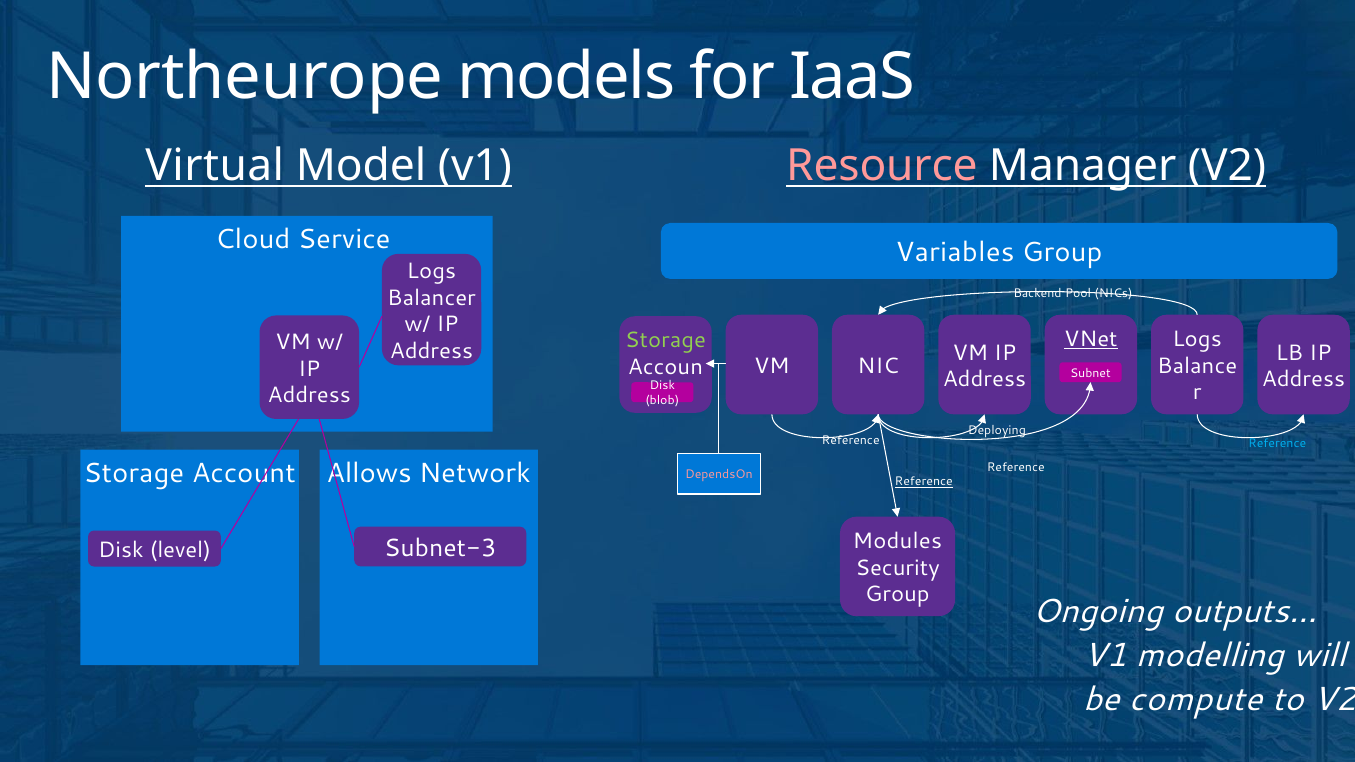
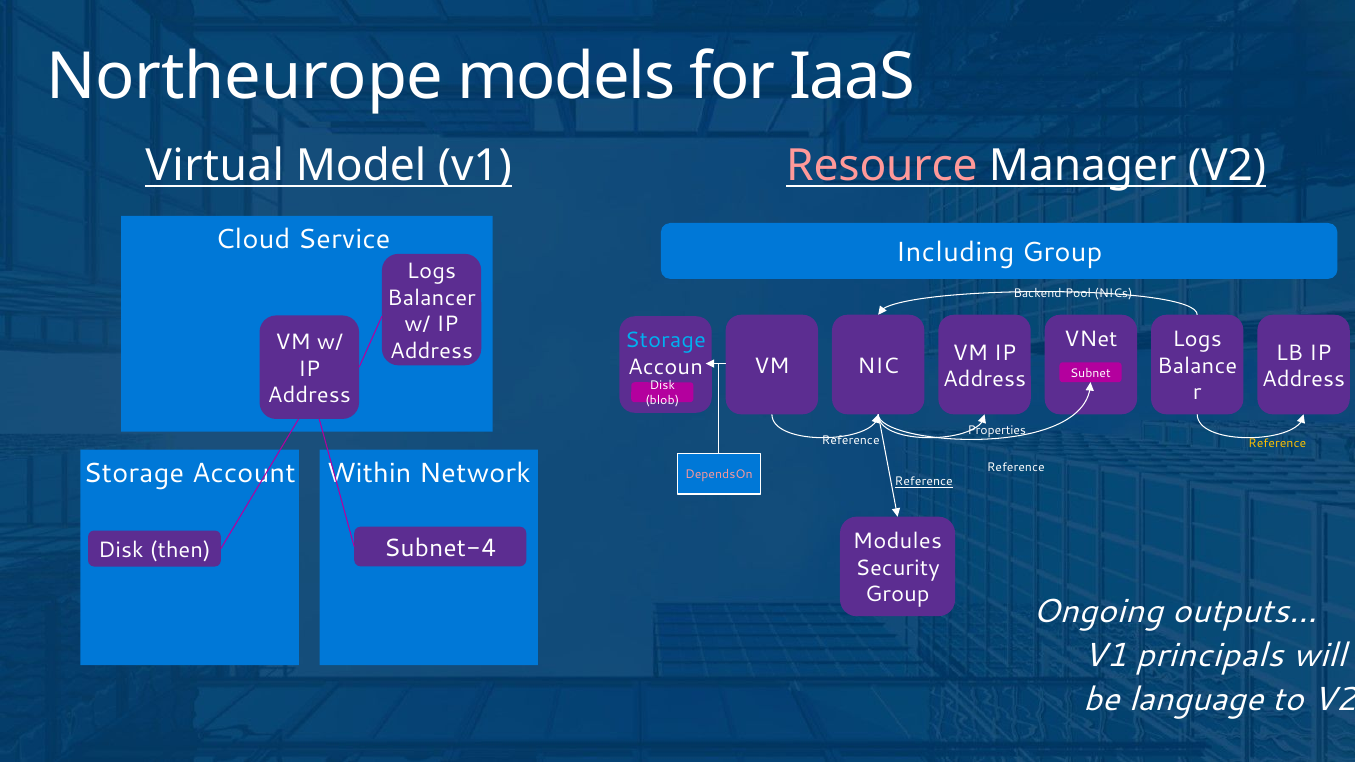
Variables: Variables -> Including
VNet underline: present -> none
Storage at (665, 341) colour: light green -> light blue
Deploying: Deploying -> Properties
Reference at (1277, 444) colour: light blue -> yellow
Allows: Allows -> Within
Subnet-3: Subnet-3 -> Subnet-4
level: level -> then
modelling: modelling -> principals
compute: compute -> language
